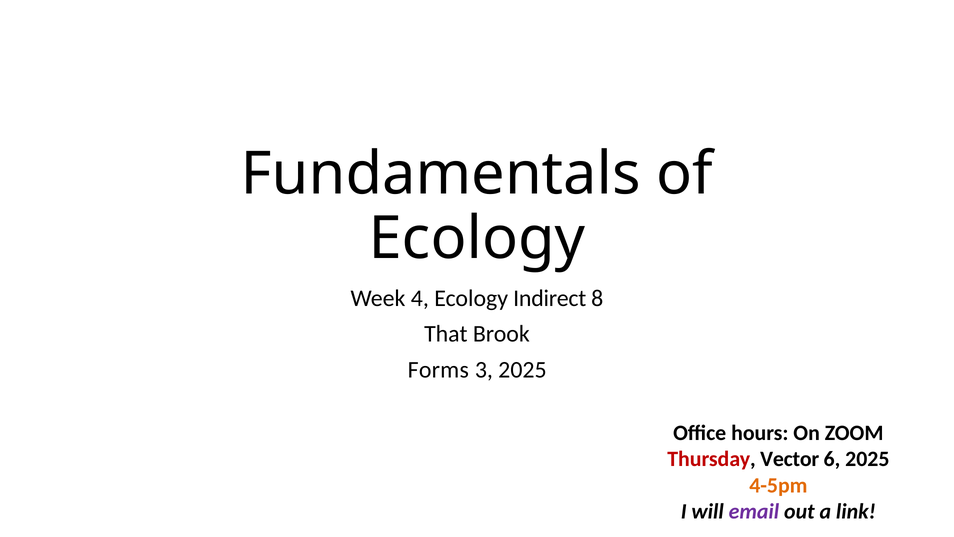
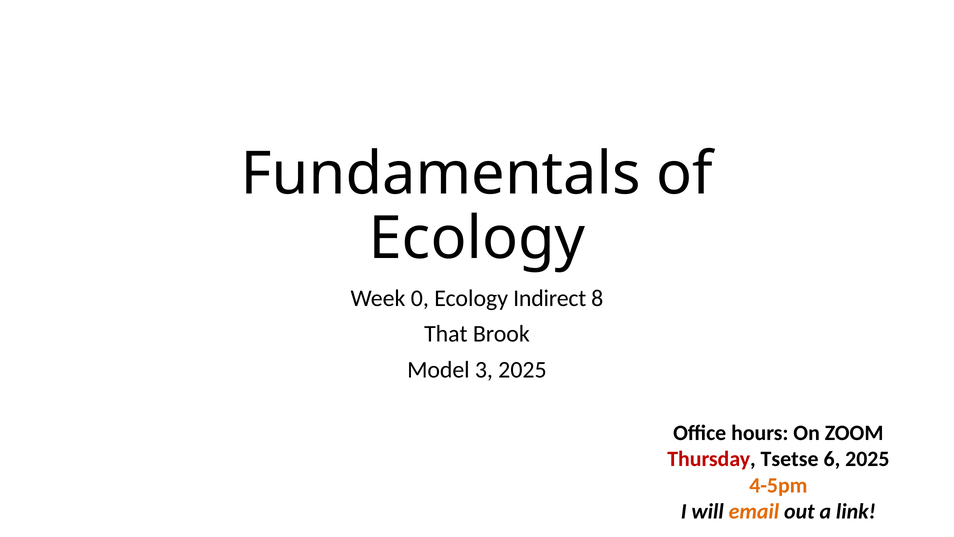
4: 4 -> 0
Forms: Forms -> Model
Vector: Vector -> Tsetse
email colour: purple -> orange
